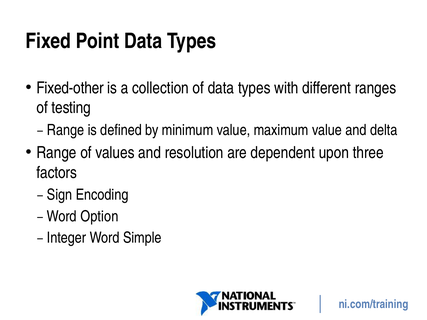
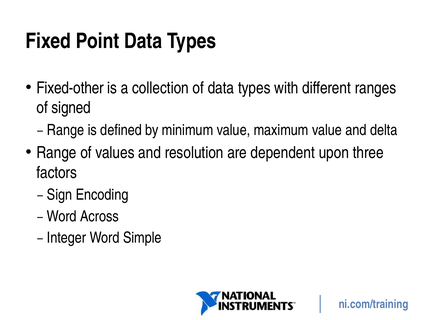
testing: testing -> signed
Option: Option -> Across
